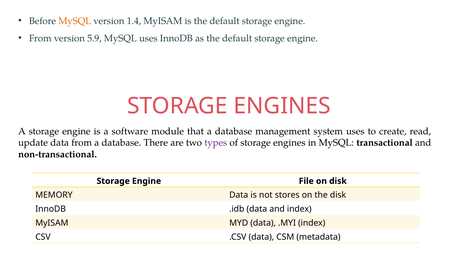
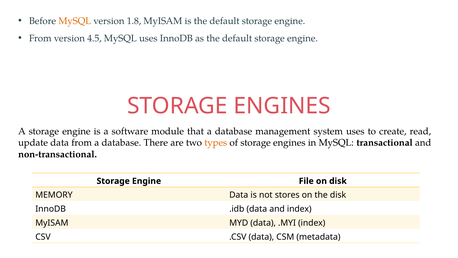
1.4: 1.4 -> 1.8
5.9: 5.9 -> 4.5
types colour: purple -> orange
